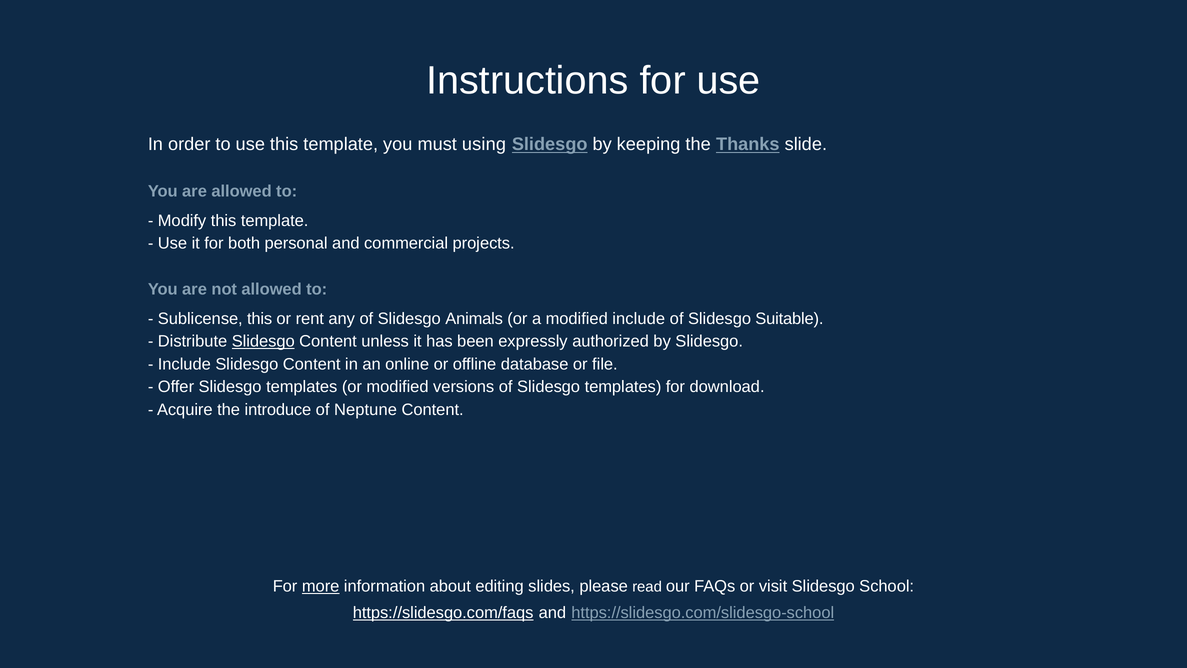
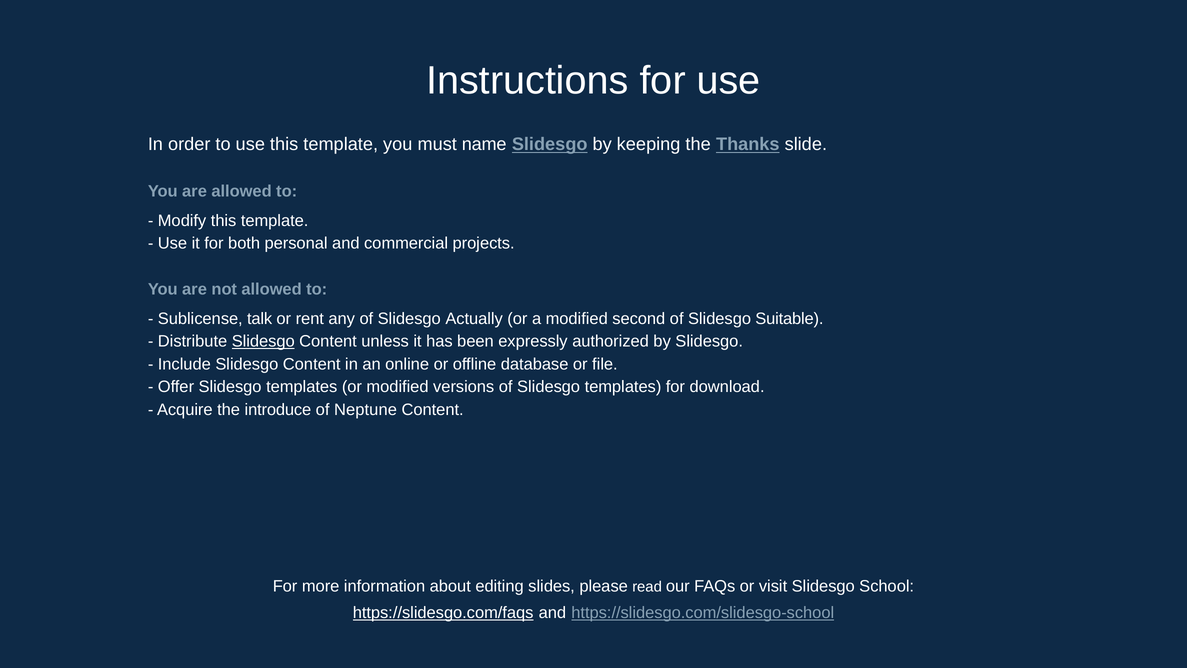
using: using -> name
Sublicense this: this -> talk
Animals: Animals -> Actually
modified include: include -> second
more underline: present -> none
